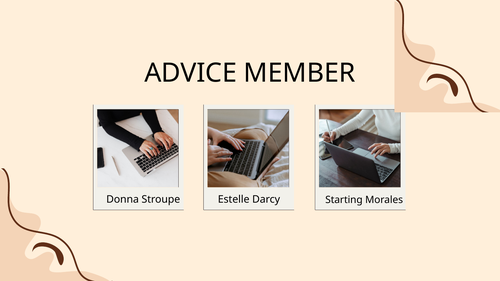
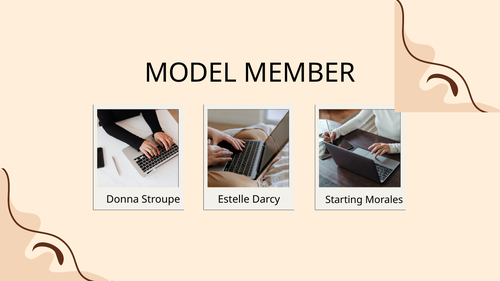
ADVICE: ADVICE -> MODEL
